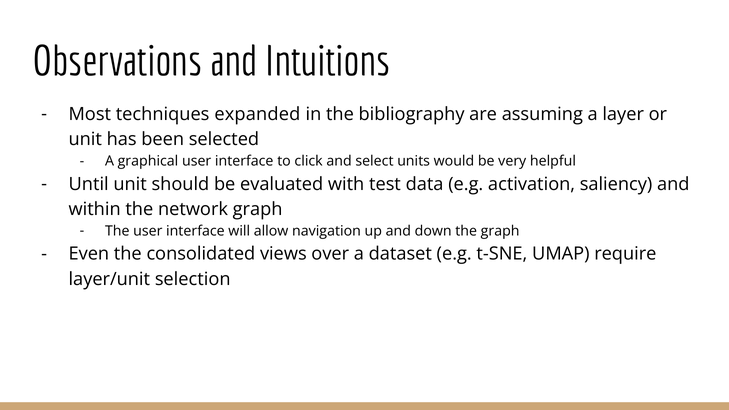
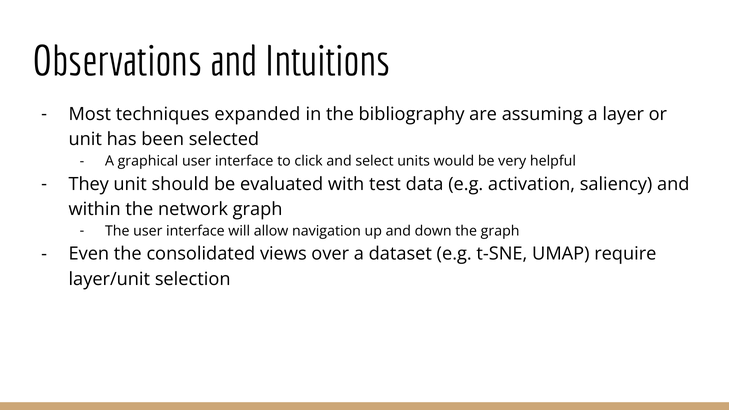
Until: Until -> They
